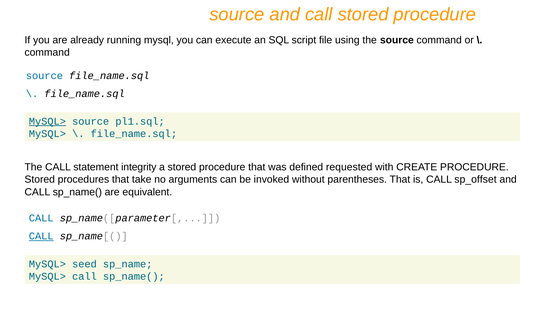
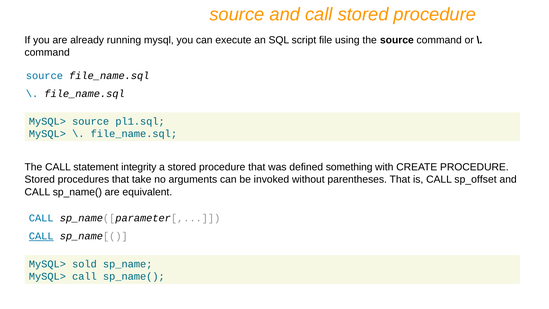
MySQL> at (47, 121) underline: present -> none
requested: requested -> something
seed: seed -> sold
